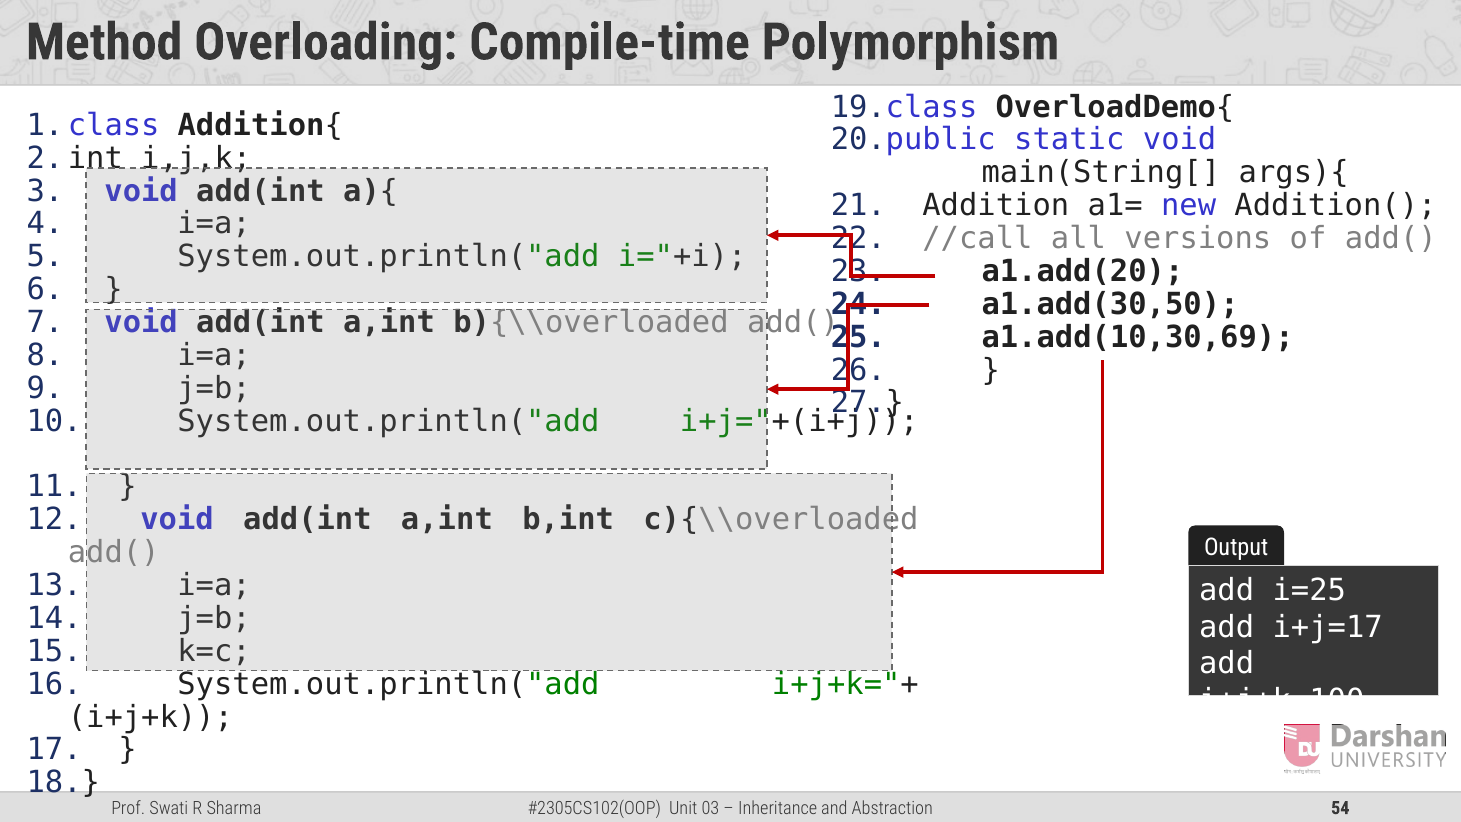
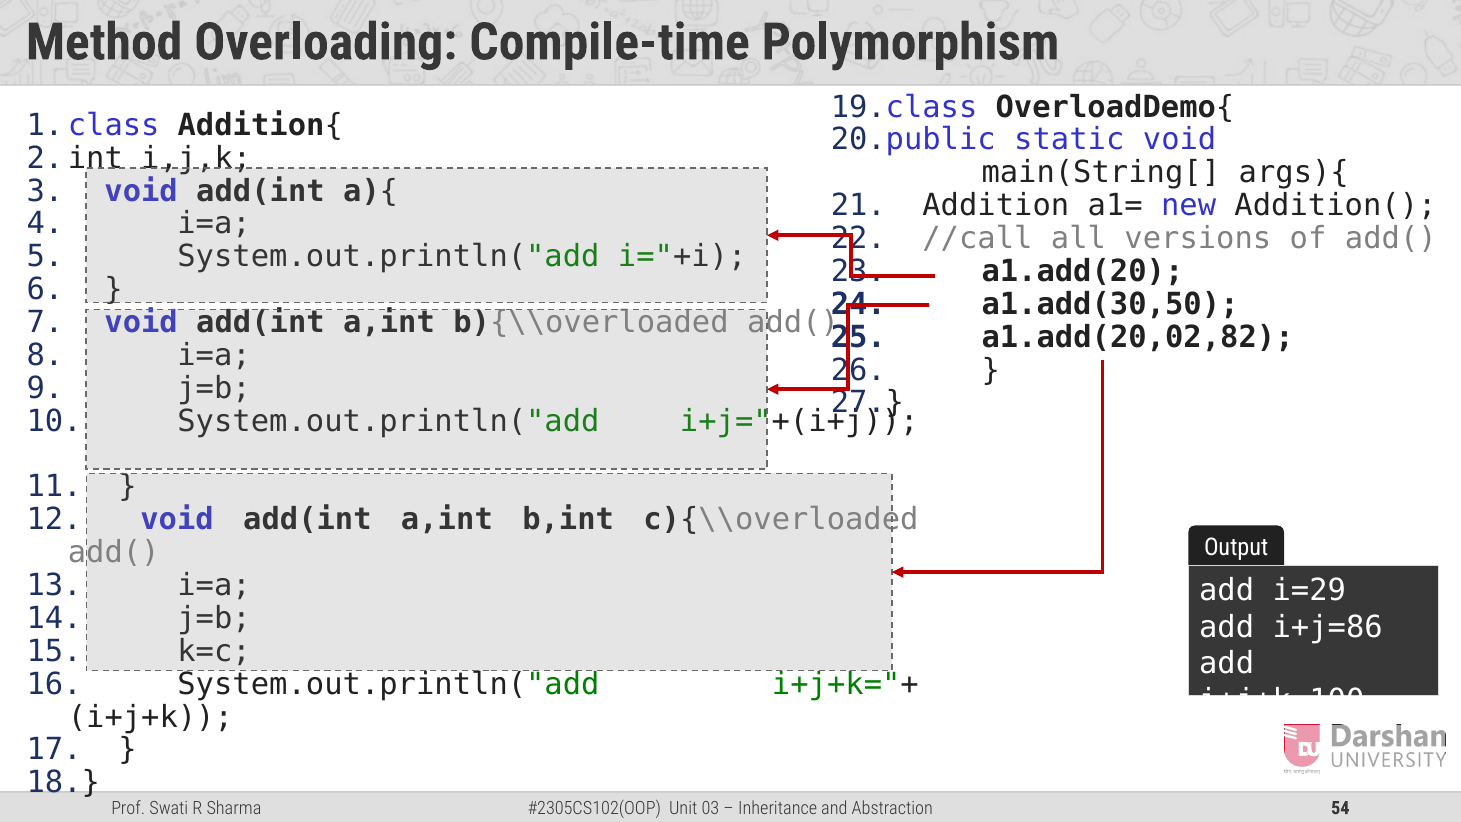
a1.add(10,30,69: a1.add(10,30,69 -> a1.add(20,02,82
i=25: i=25 -> i=29
i+j=17: i+j=17 -> i+j=86
